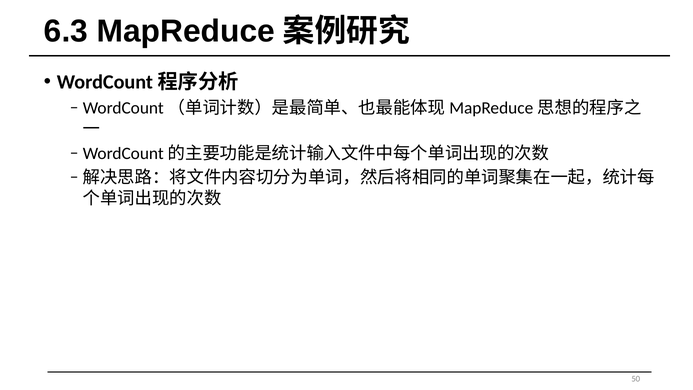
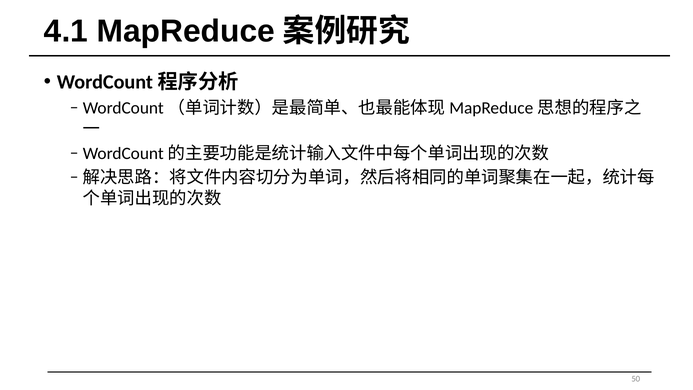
6.3: 6.3 -> 4.1
